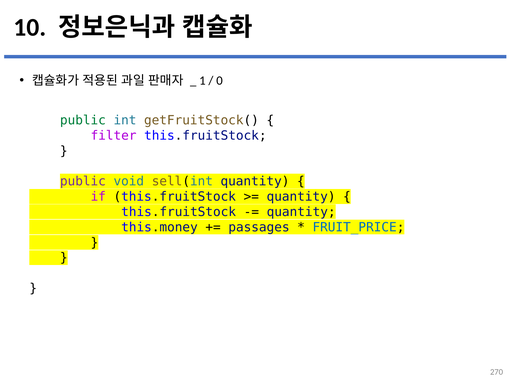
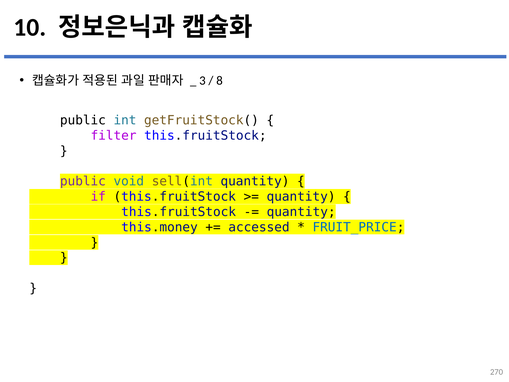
1: 1 -> 3
0: 0 -> 8
public at (83, 120) colour: green -> black
passages: passages -> accessed
